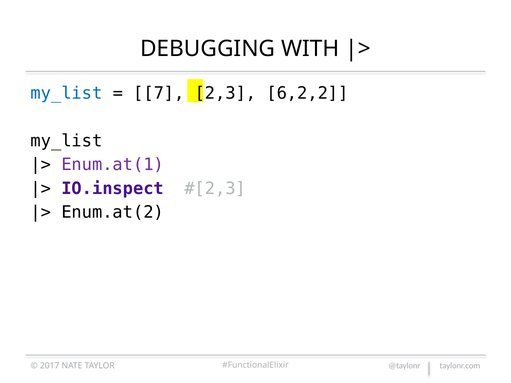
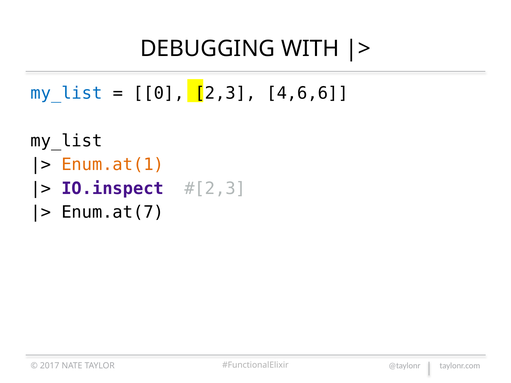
7: 7 -> 0
6,2,2: 6,2,2 -> 4,6,6
Enum.at(1 colour: purple -> orange
Enum.at(2: Enum.at(2 -> Enum.at(7
